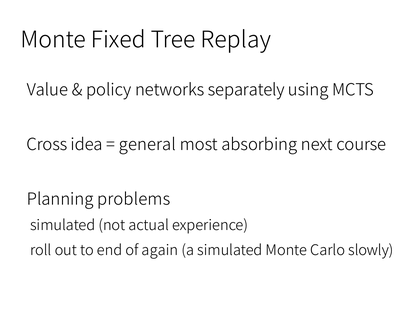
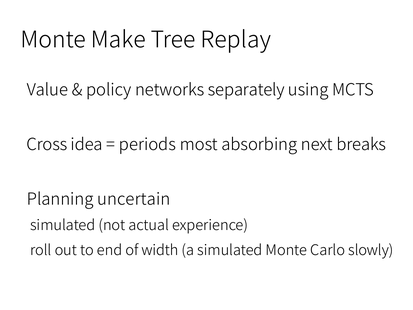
Fixed: Fixed -> Make
general: general -> periods
course: course -> breaks
problems: problems -> uncertain
again: again -> width
